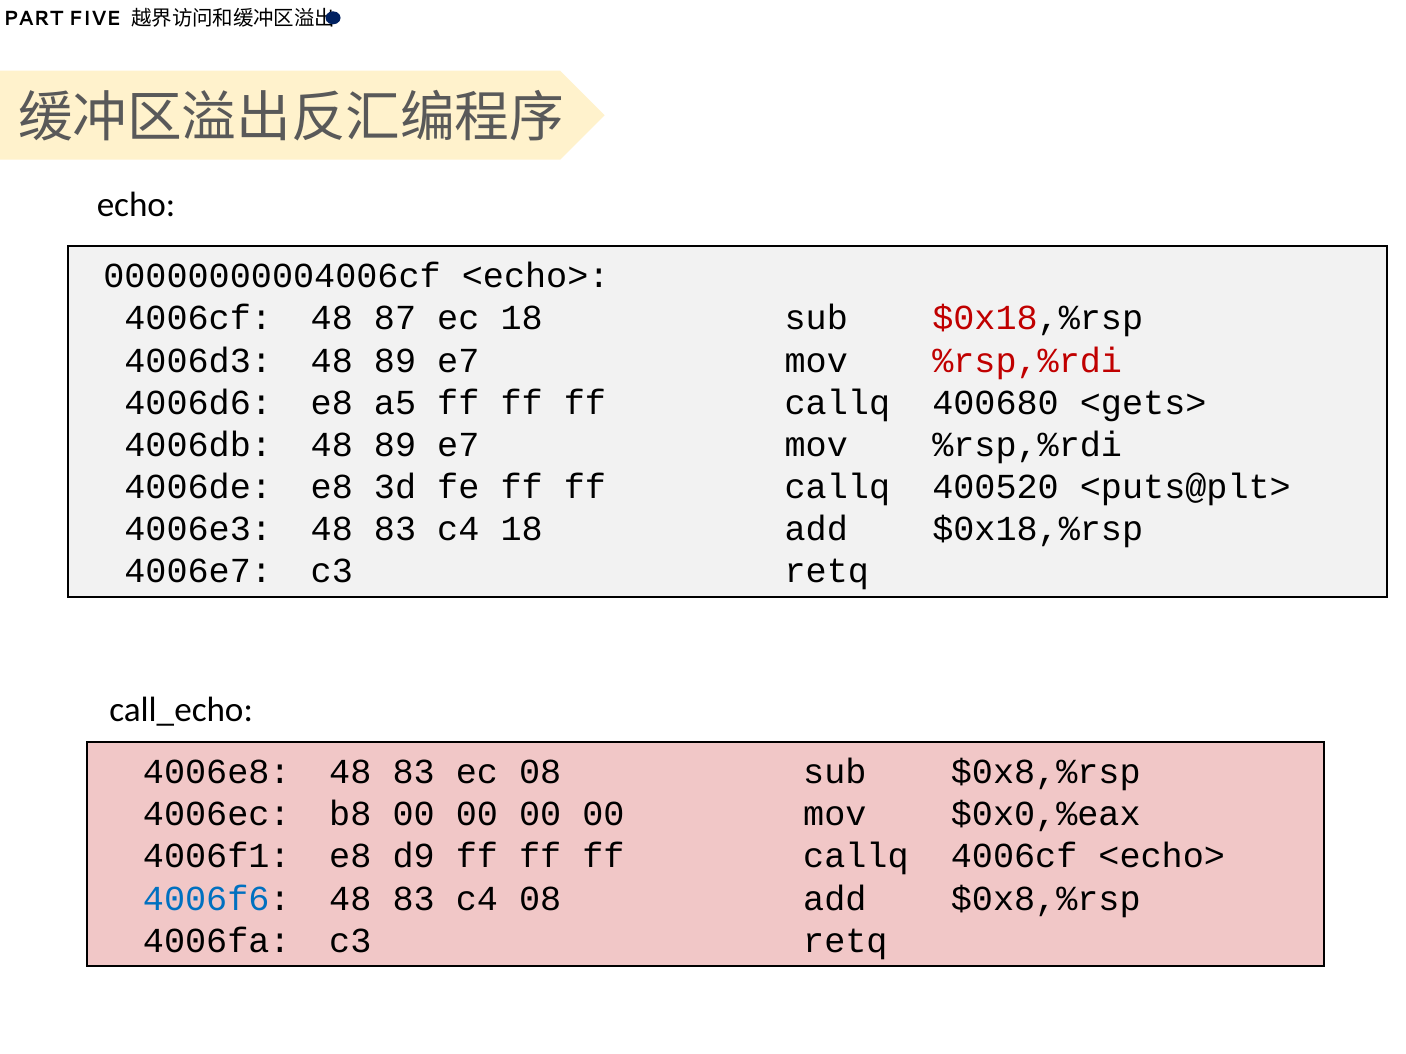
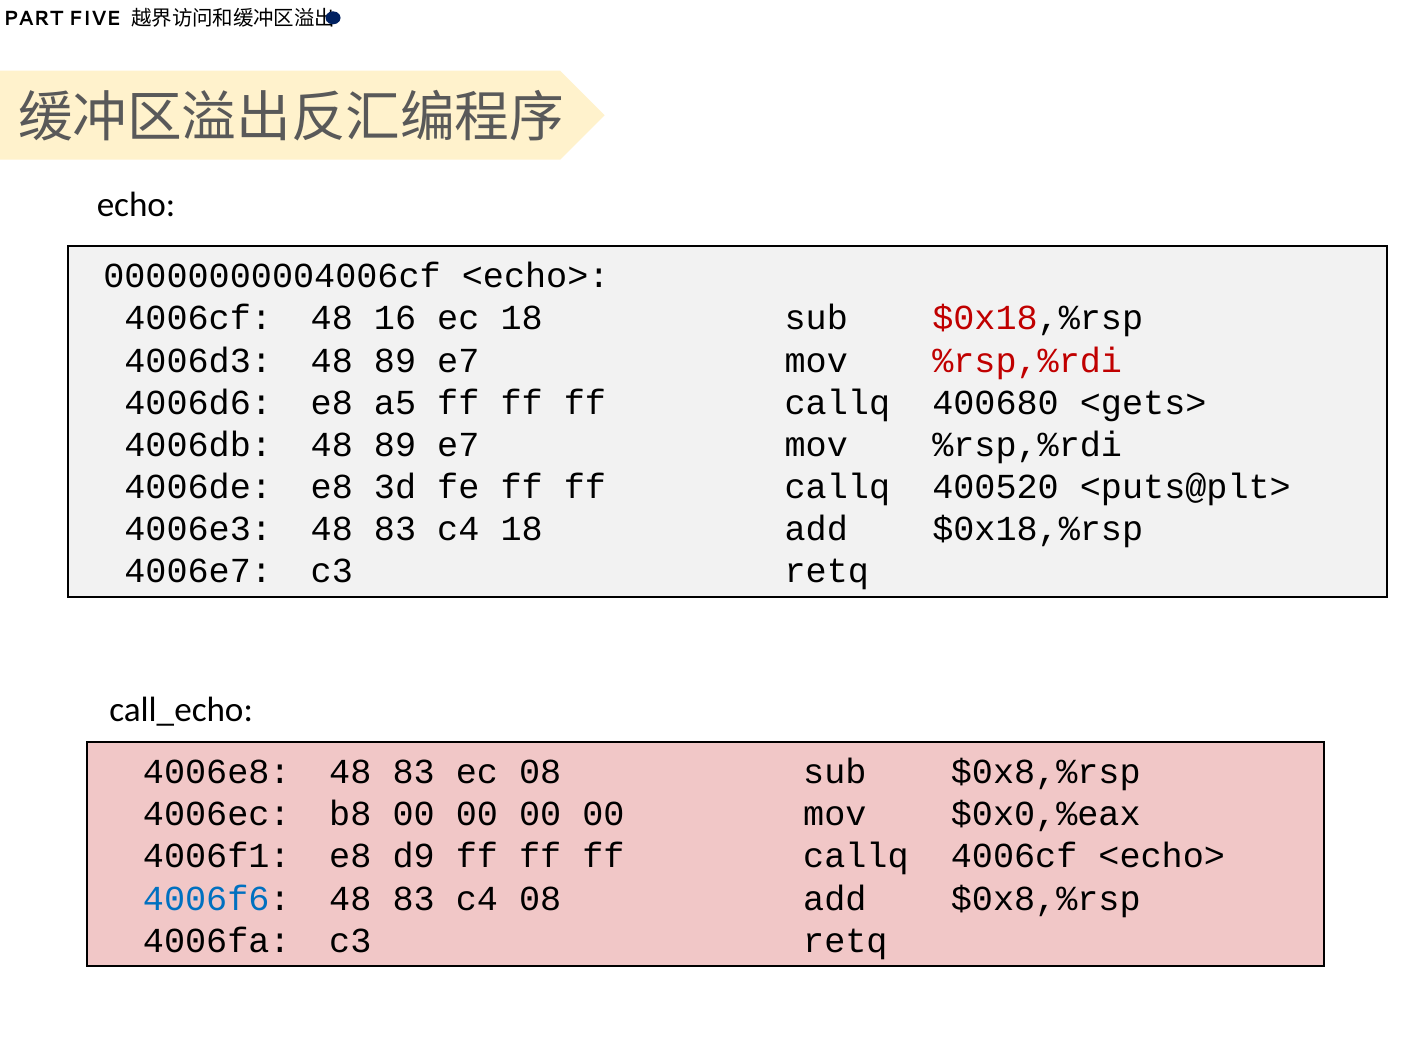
87: 87 -> 16
